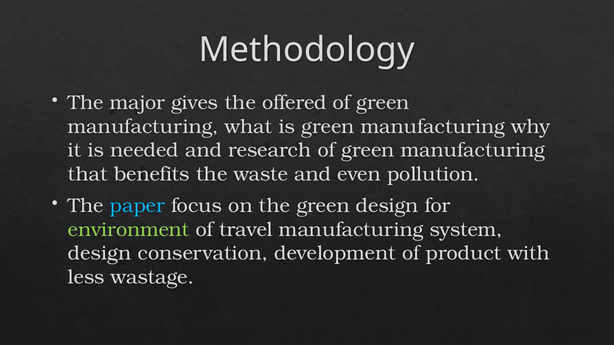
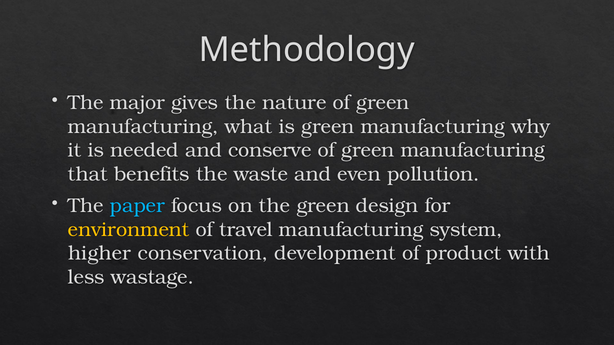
offered: offered -> nature
research: research -> conserve
environment colour: light green -> yellow
design at (100, 254): design -> higher
